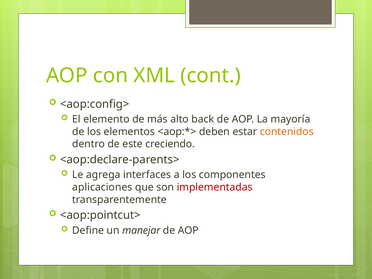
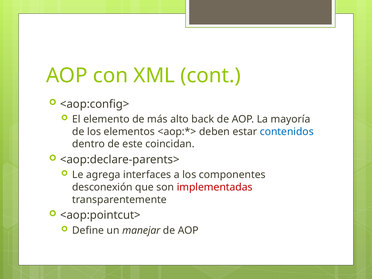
contenidos colour: orange -> blue
creciendo: creciendo -> coincidan
aplicaciones: aplicaciones -> desconexión
